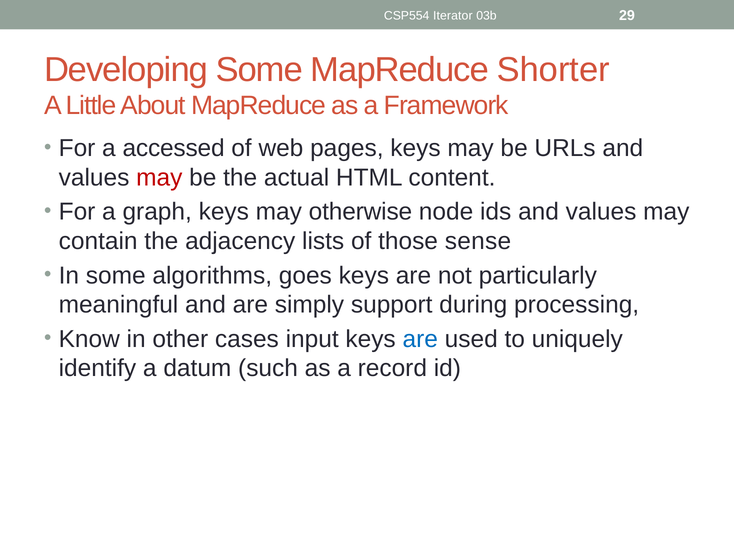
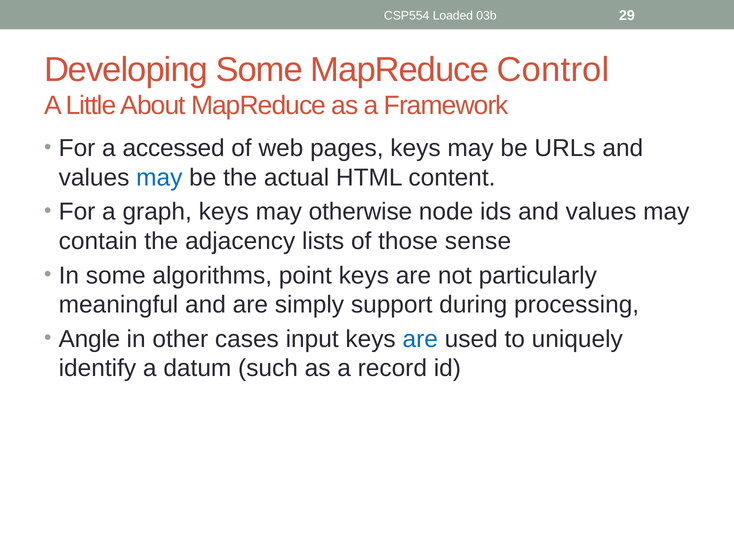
Iterator: Iterator -> Loaded
Shorter: Shorter -> Control
may at (159, 178) colour: red -> blue
goes: goes -> point
Know: Know -> Angle
